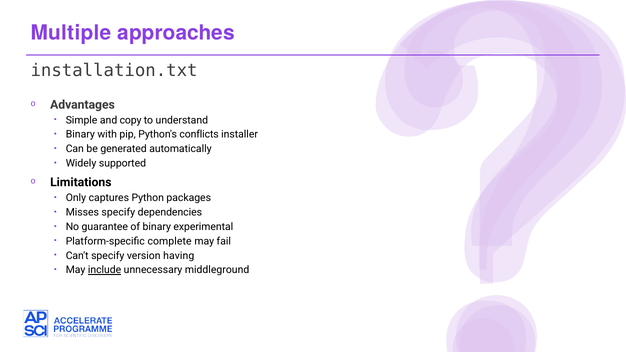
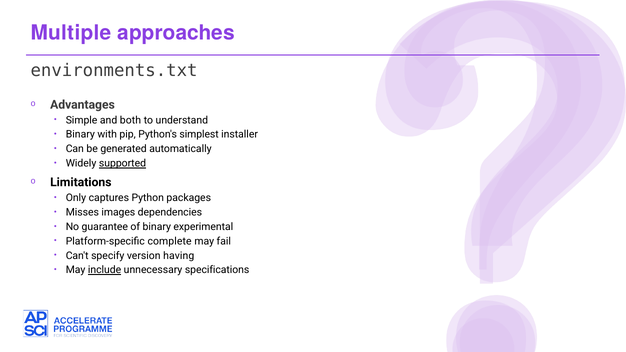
installation.txt: installation.txt -> environments.txt
copy: copy -> both
conflicts: conflicts -> simplest
supported underline: none -> present
Misses specify: specify -> images
middleground: middleground -> specifications
